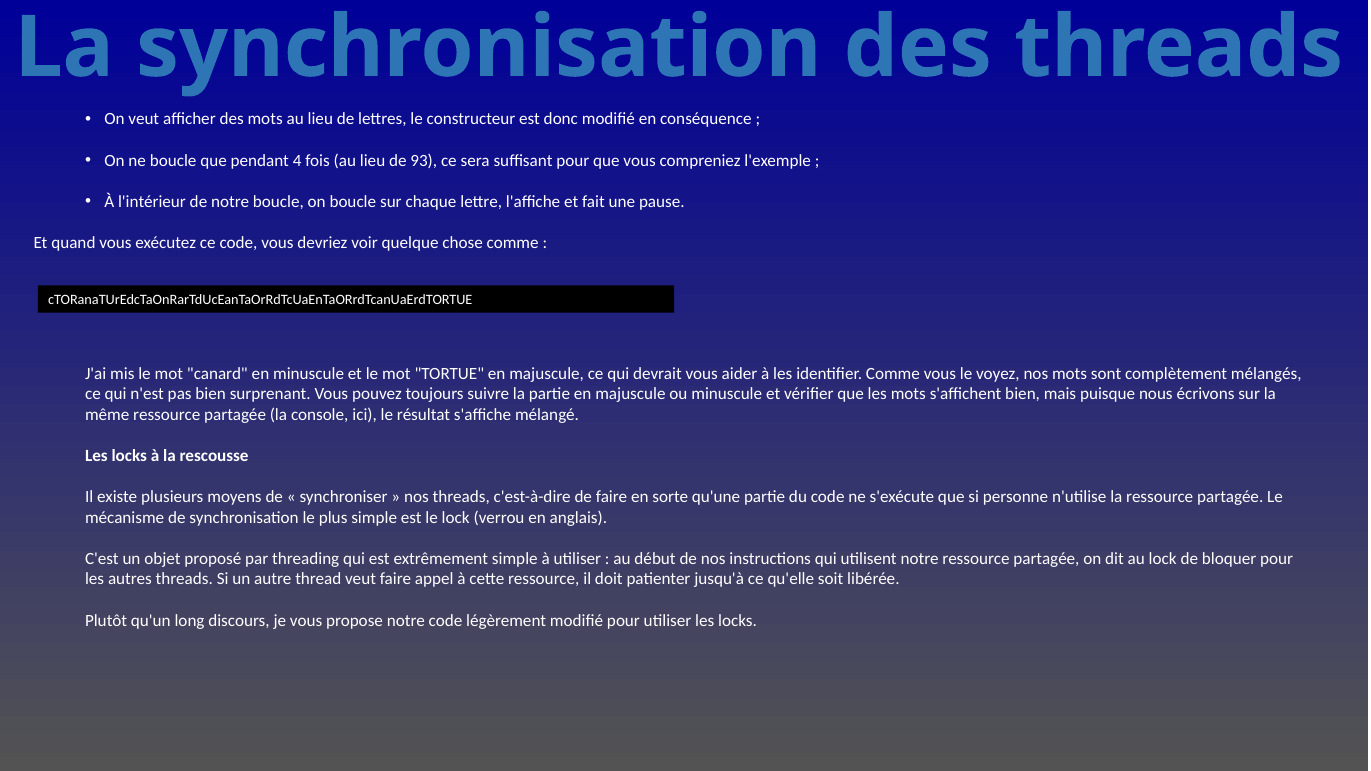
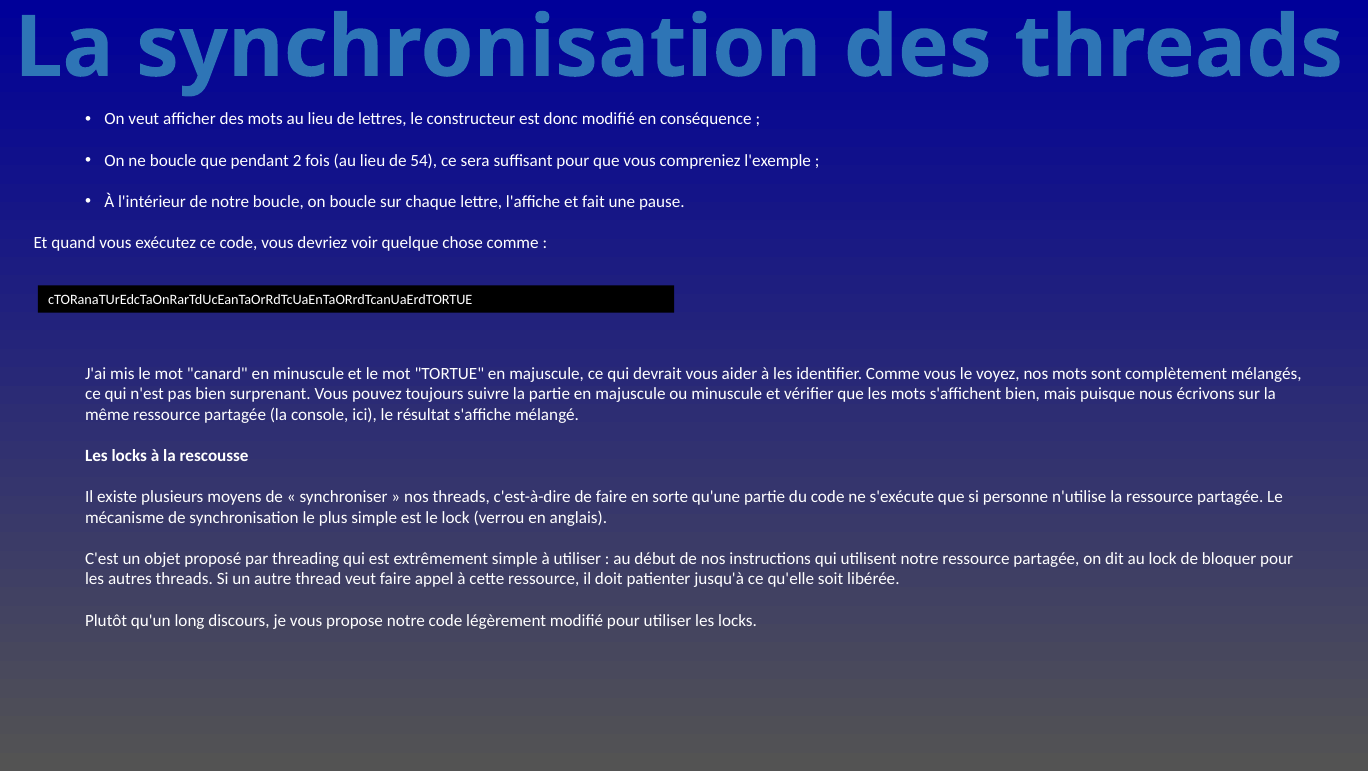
4: 4 -> 2
93: 93 -> 54
